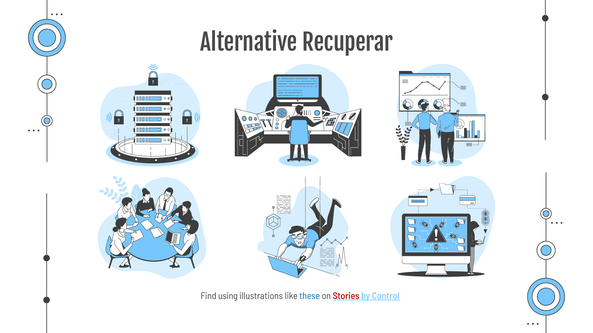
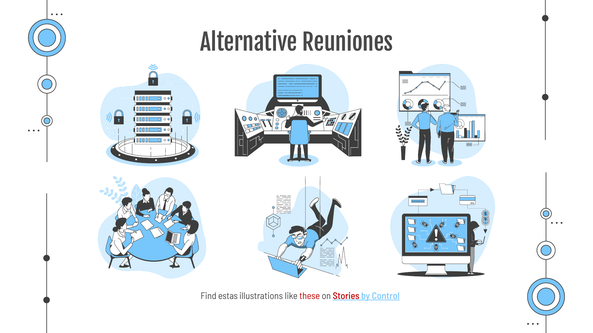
Recuperar: Recuperar -> Reuniones
using: using -> estas
these colour: blue -> red
